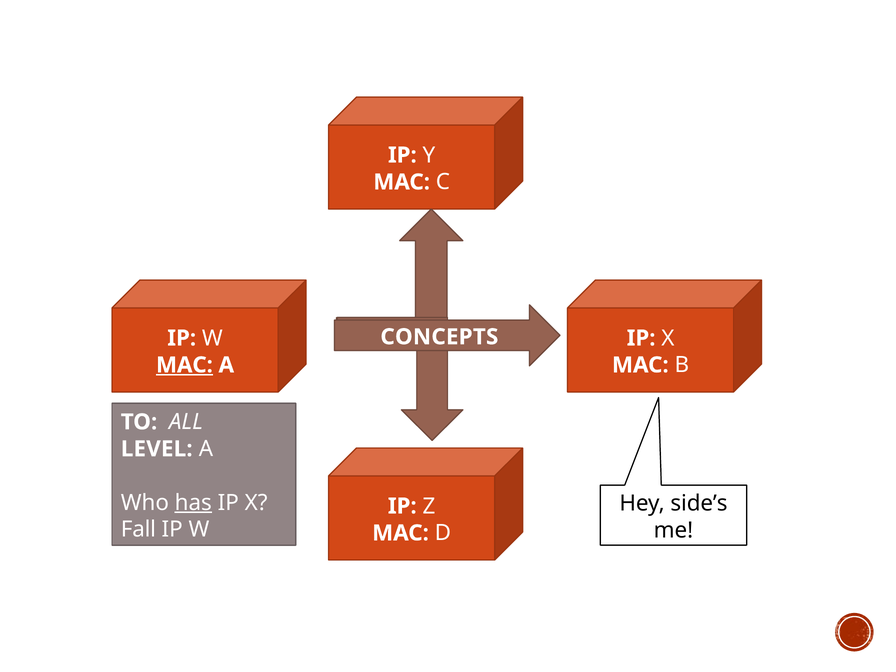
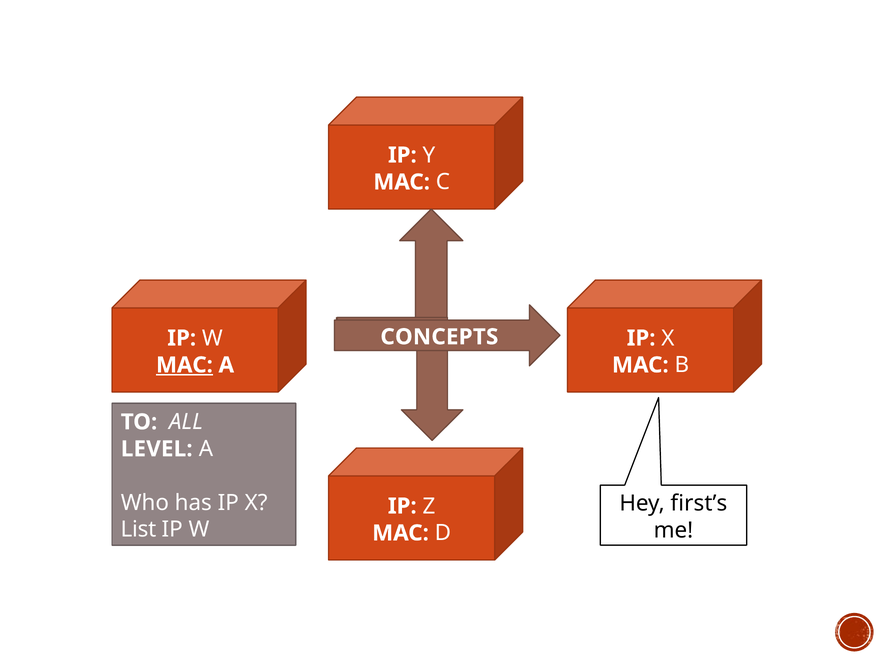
has underline: present -> none
side’s: side’s -> first’s
Fall: Fall -> List
